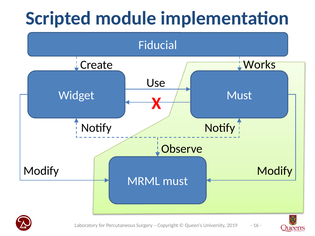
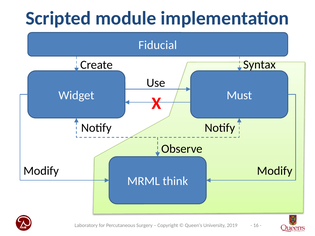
Works: Works -> Syntax
MRML must: must -> think
